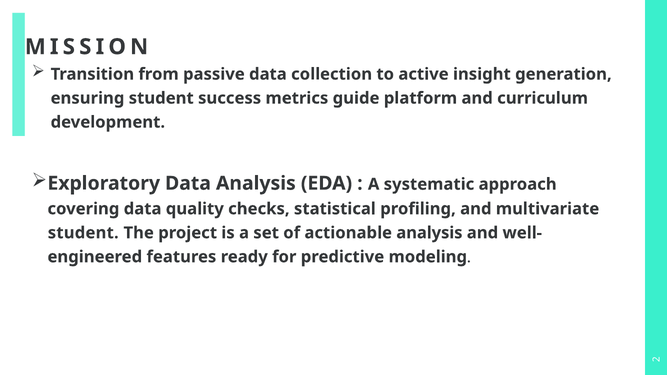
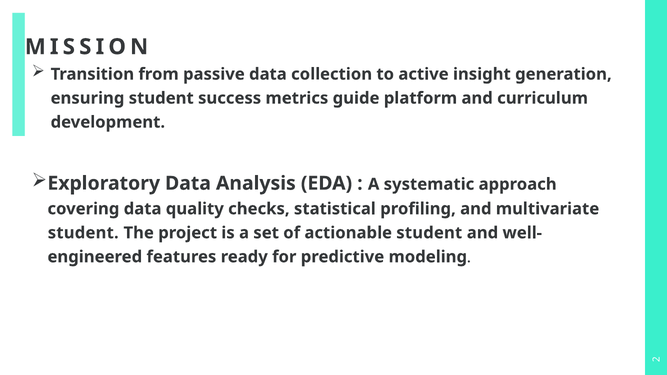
actionable analysis: analysis -> student
